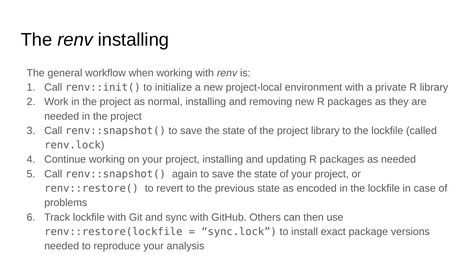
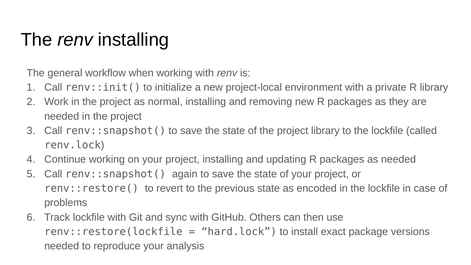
sync.lock: sync.lock -> hard.lock
